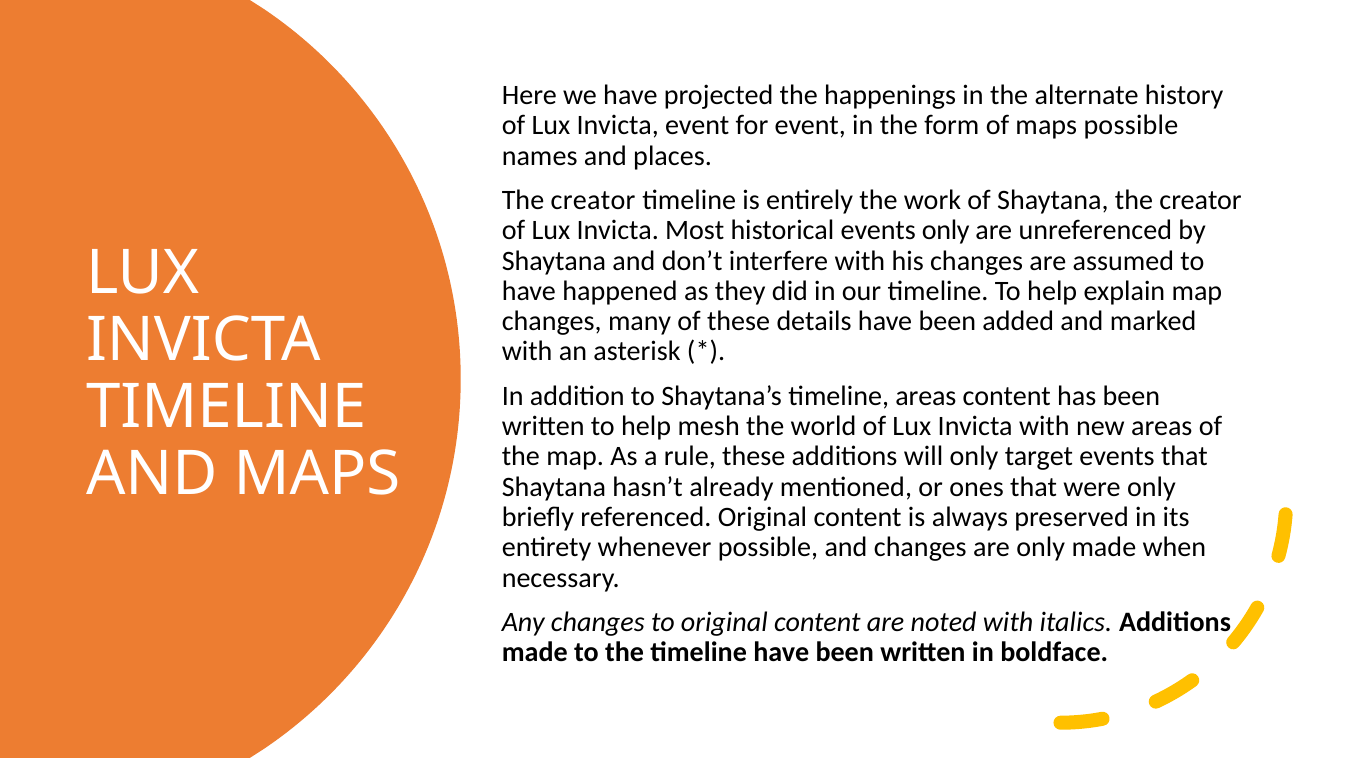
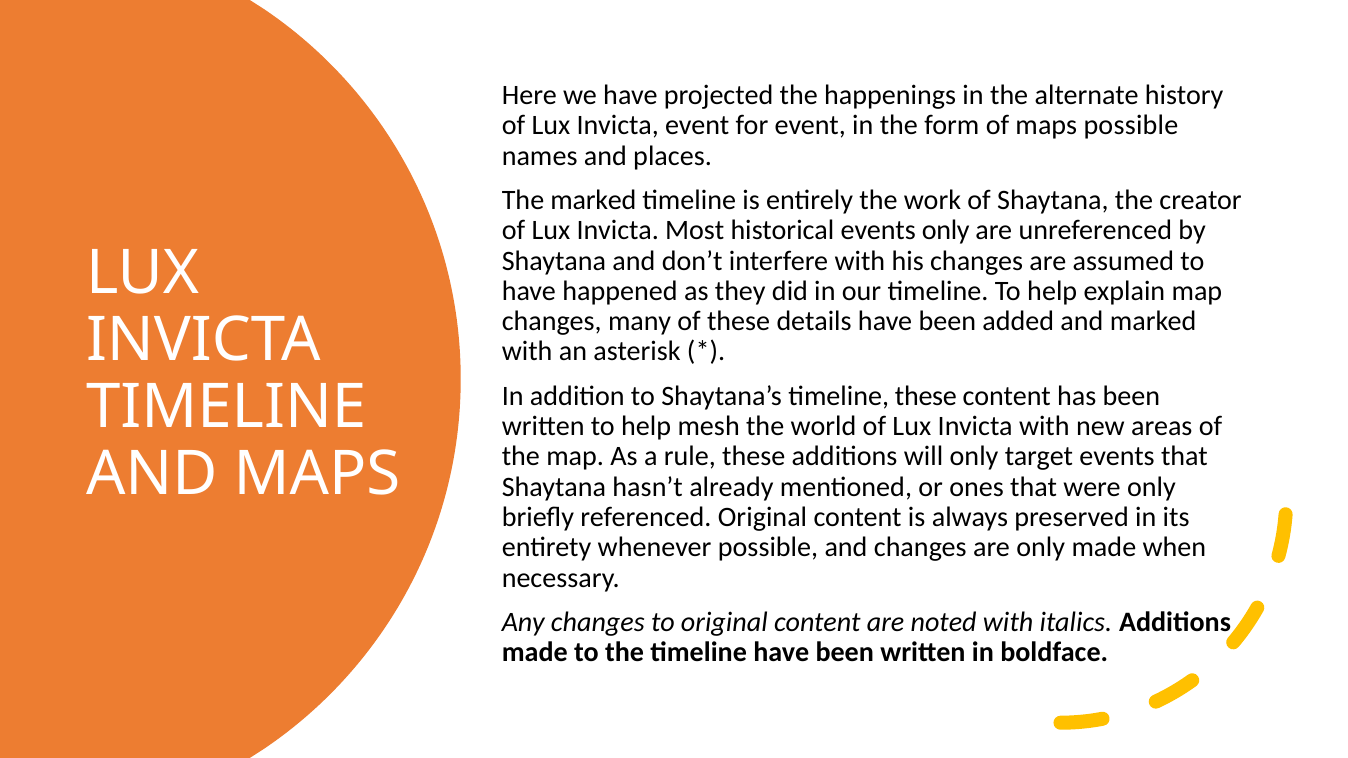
creator at (593, 200): creator -> marked
timeline areas: areas -> these
